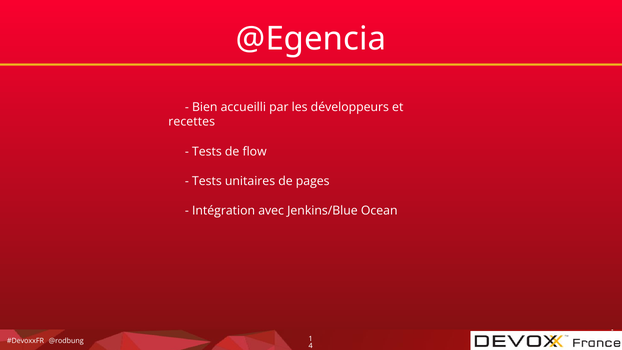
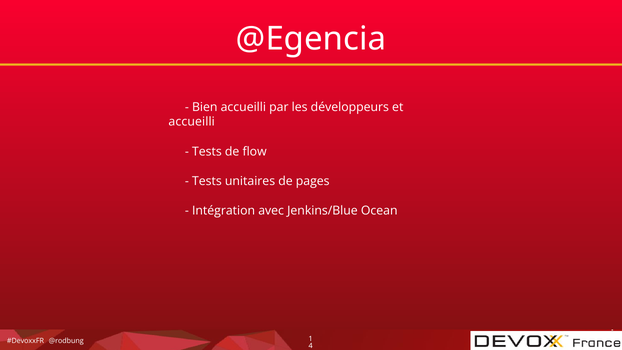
recettes at (192, 122): recettes -> accueilli
